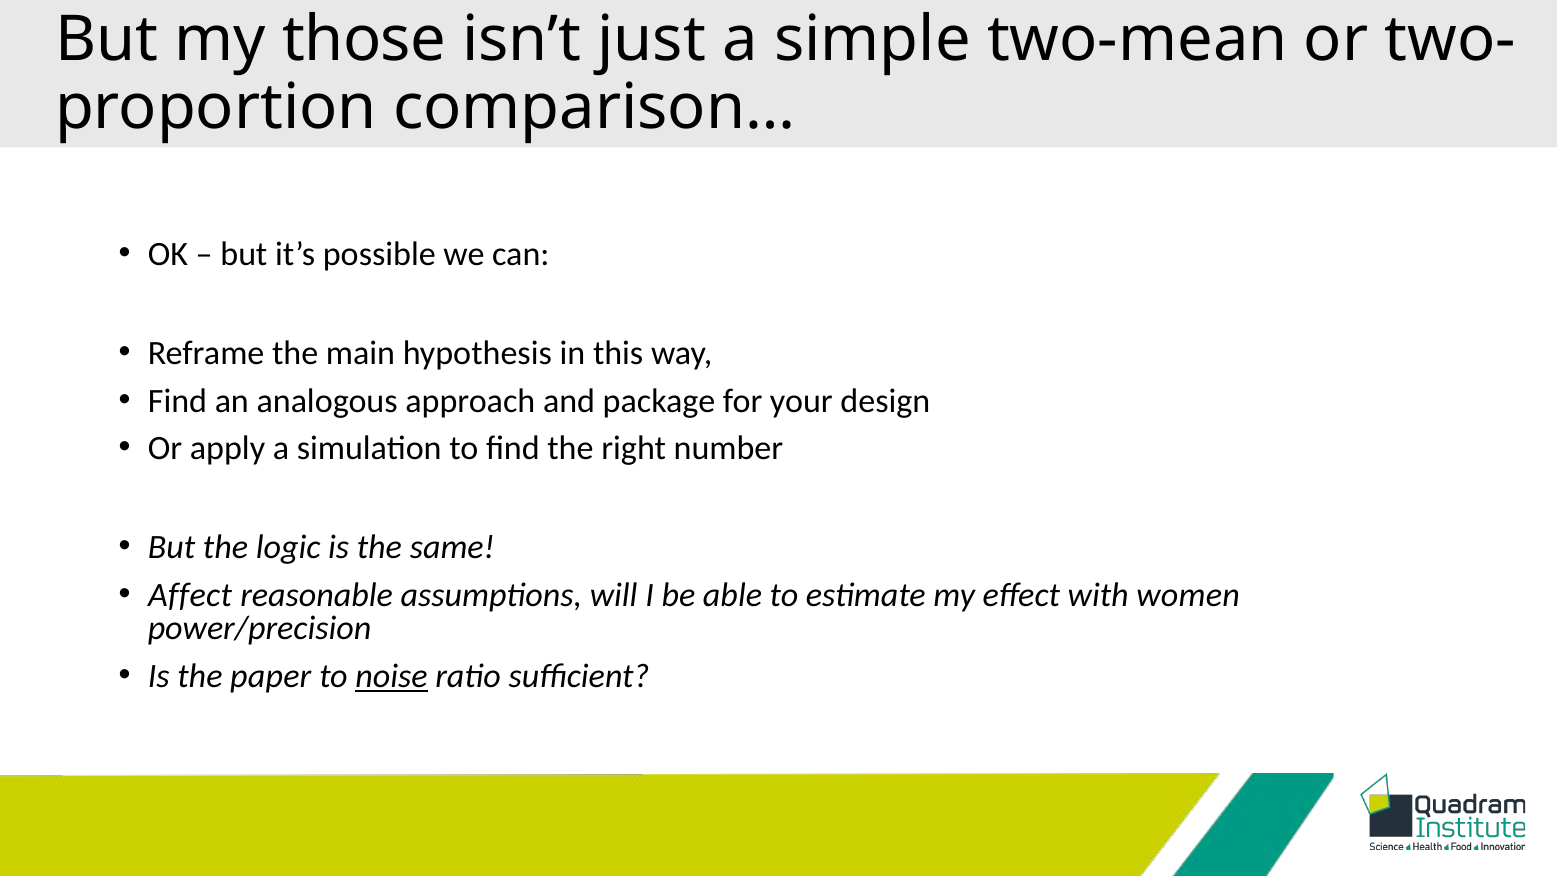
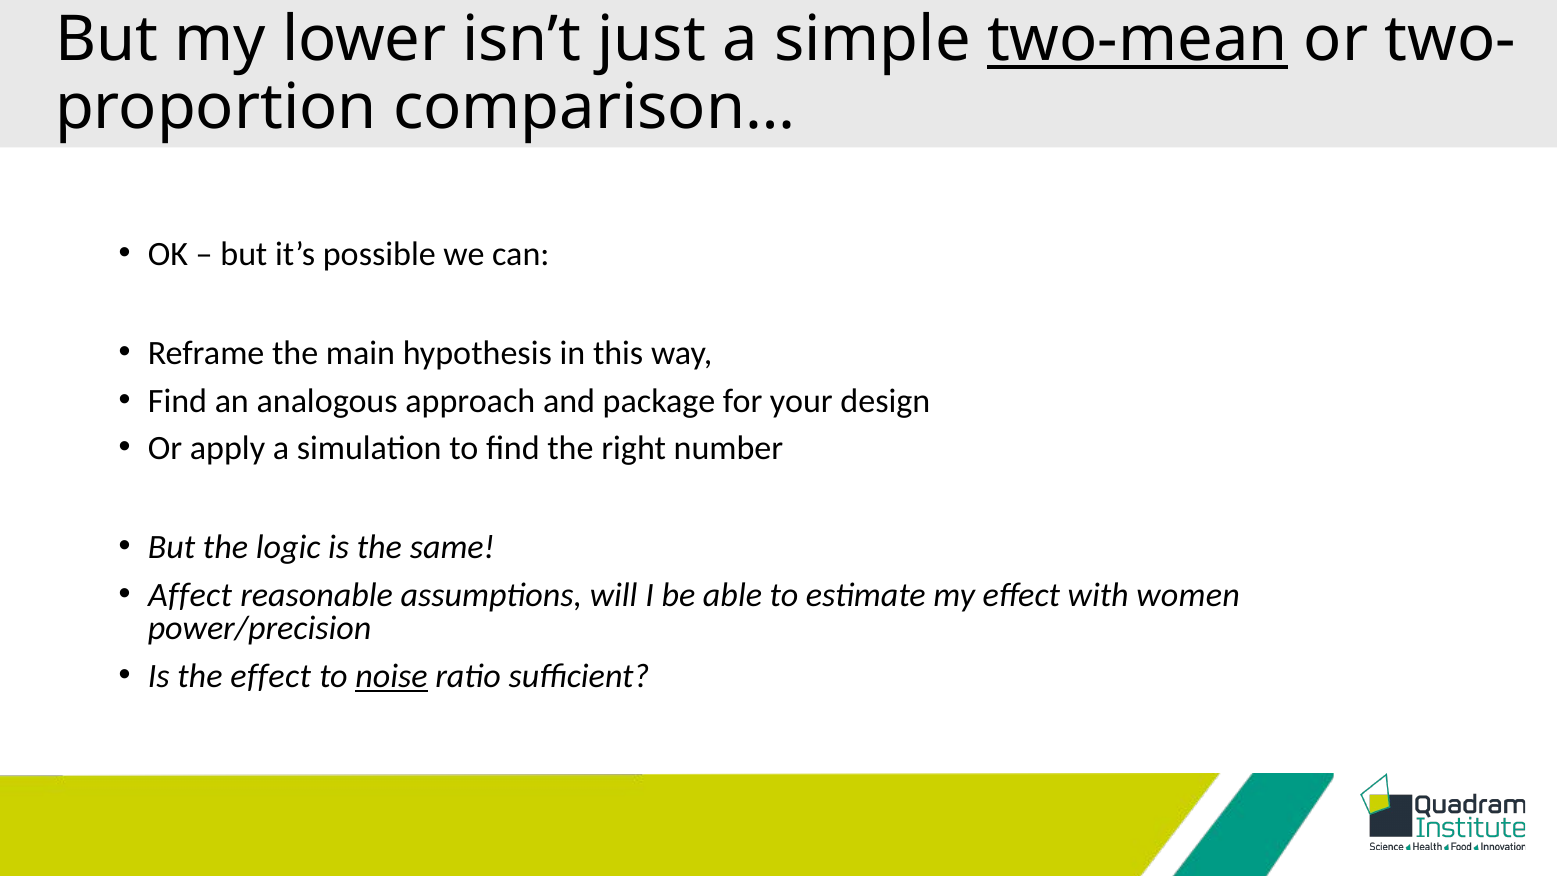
those: those -> lower
two-mean underline: none -> present
the paper: paper -> effect
